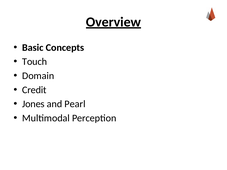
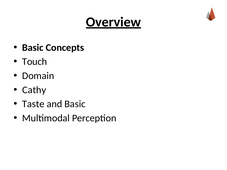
Credit: Credit -> Cathy
Jones: Jones -> Taste
and Pearl: Pearl -> Basic
